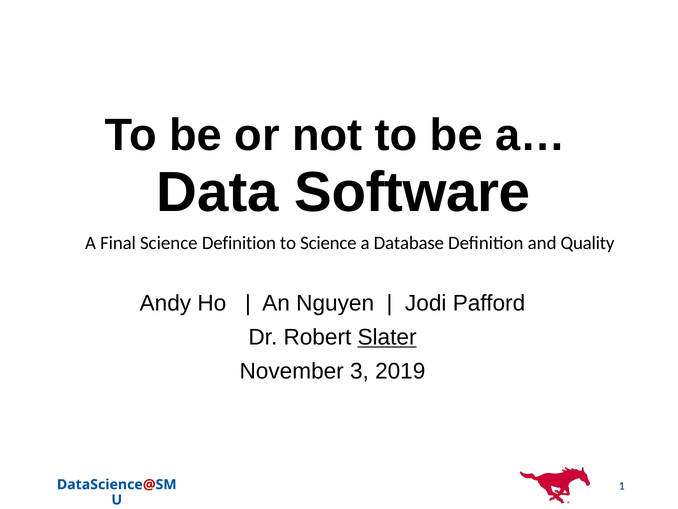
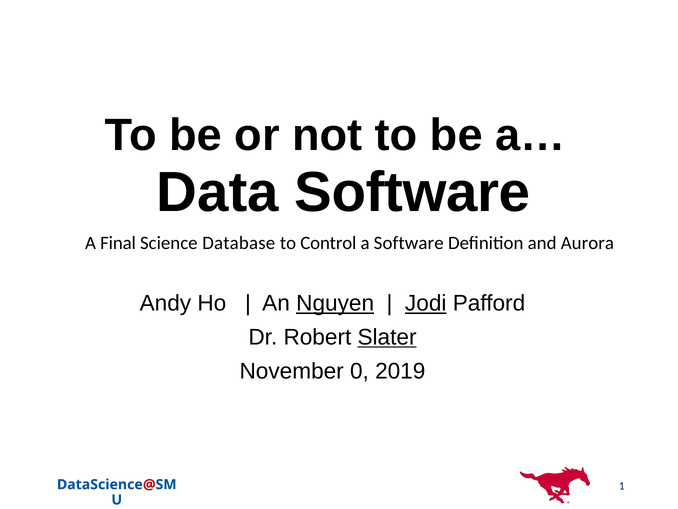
Science Definition: Definition -> Database
to Science: Science -> Control
a Database: Database -> Software
Quality: Quality -> Aurora
Nguyen underline: none -> present
Jodi underline: none -> present
3: 3 -> 0
